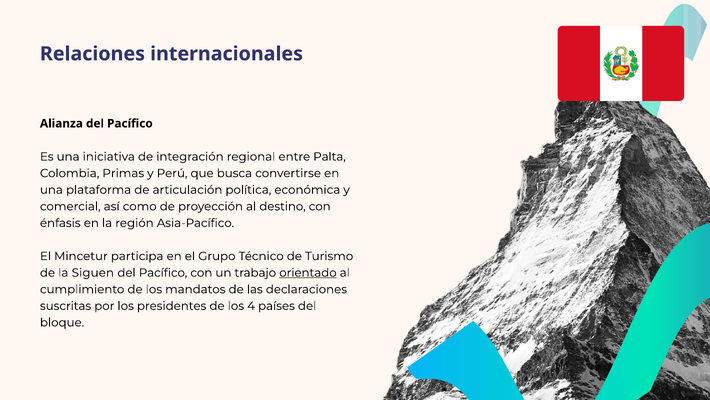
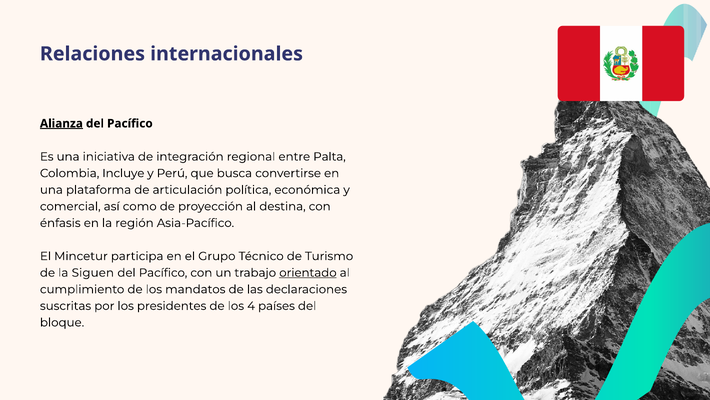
Alianza underline: none -> present
Primas: Primas -> Incluye
destino: destino -> destina
